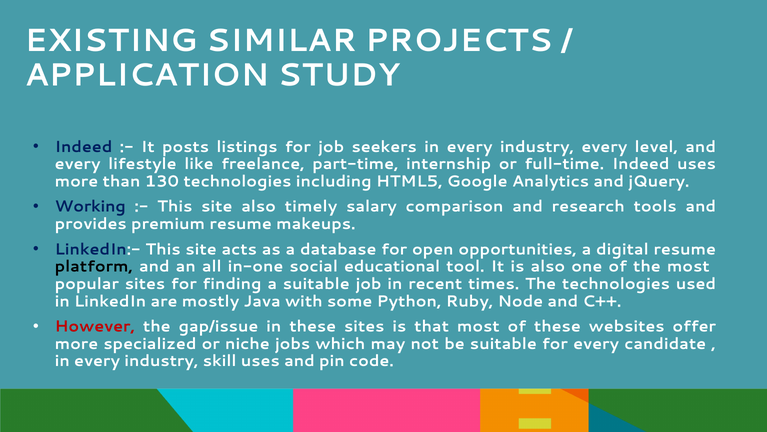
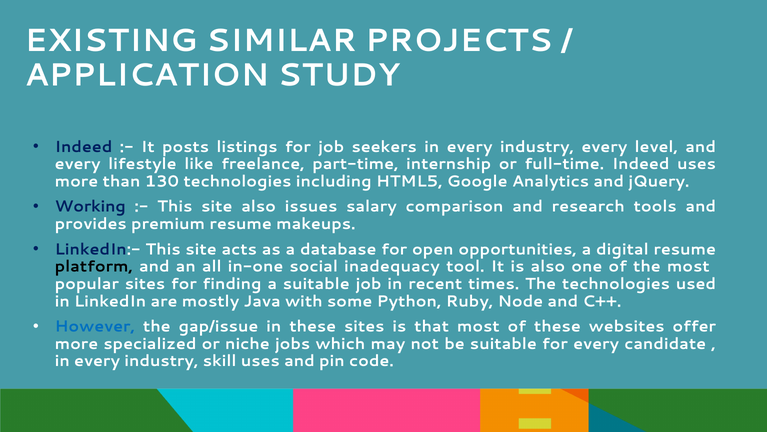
timely: timely -> issues
educational: educational -> inadequacy
However colour: red -> blue
